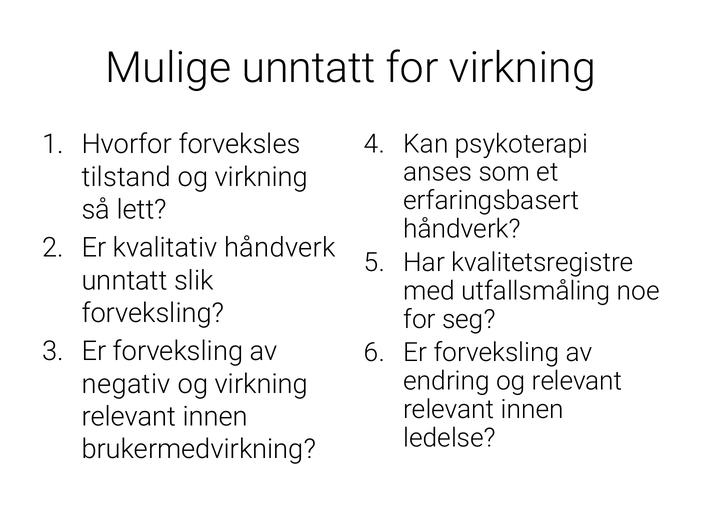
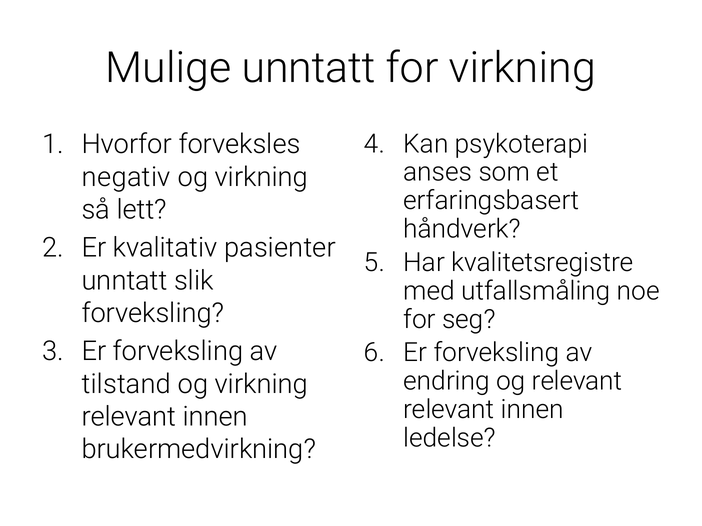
tilstand: tilstand -> negativ
kvalitativ håndverk: håndverk -> pasienter
negativ: negativ -> tilstand
